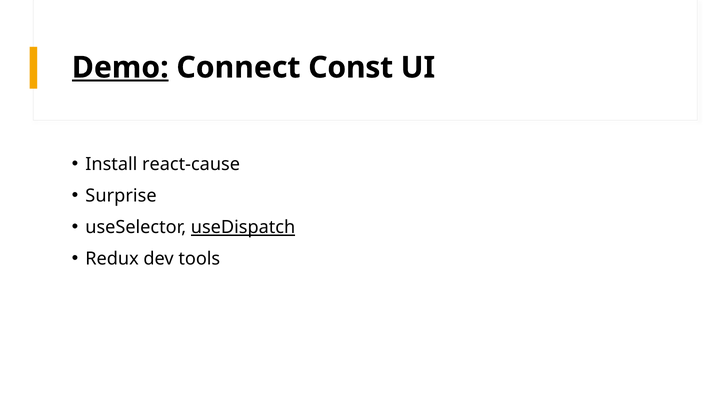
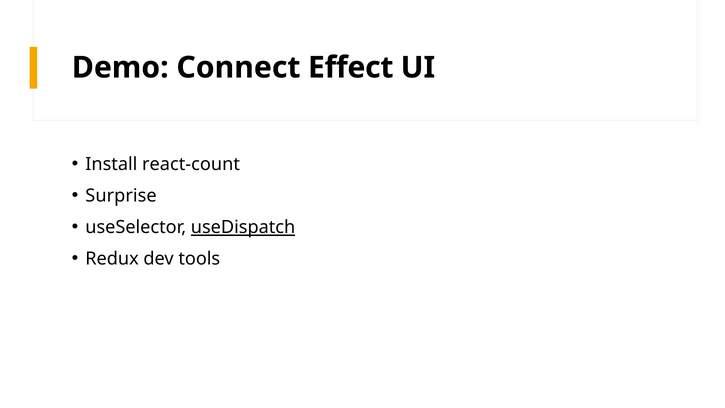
Demo underline: present -> none
Const: Const -> Effect
react-cause: react-cause -> react-count
